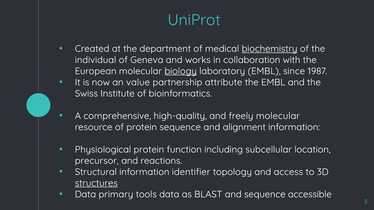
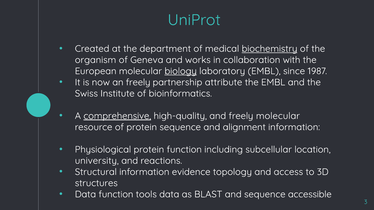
individual: individual -> organism
an value: value -> freely
comprehensive underline: none -> present
precursor: precursor -> university
identifier: identifier -> evidence
structures underline: present -> none
Data primary: primary -> function
